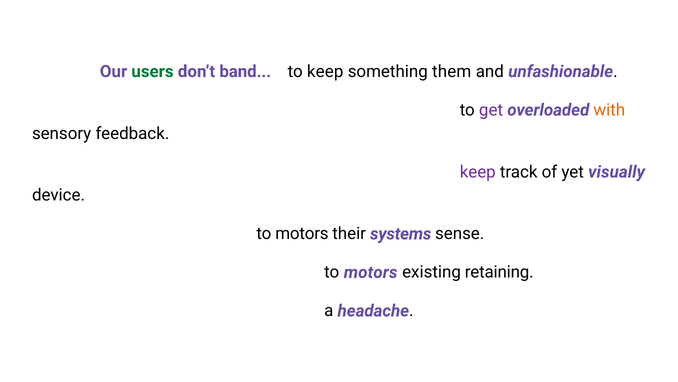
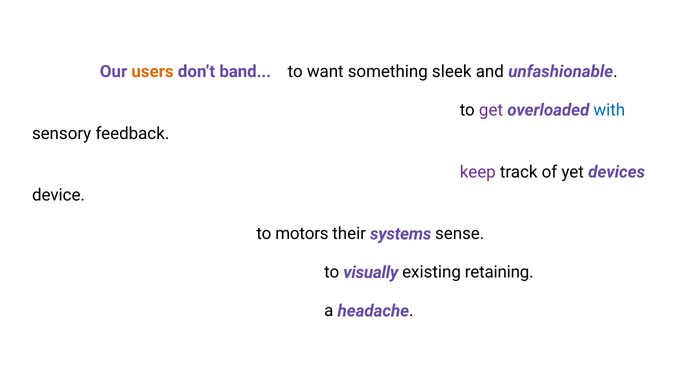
users colour: green -> orange
to keep: keep -> want
them: them -> sleek
with colour: orange -> blue
visually: visually -> devices
motors at (371, 272): motors -> visually
